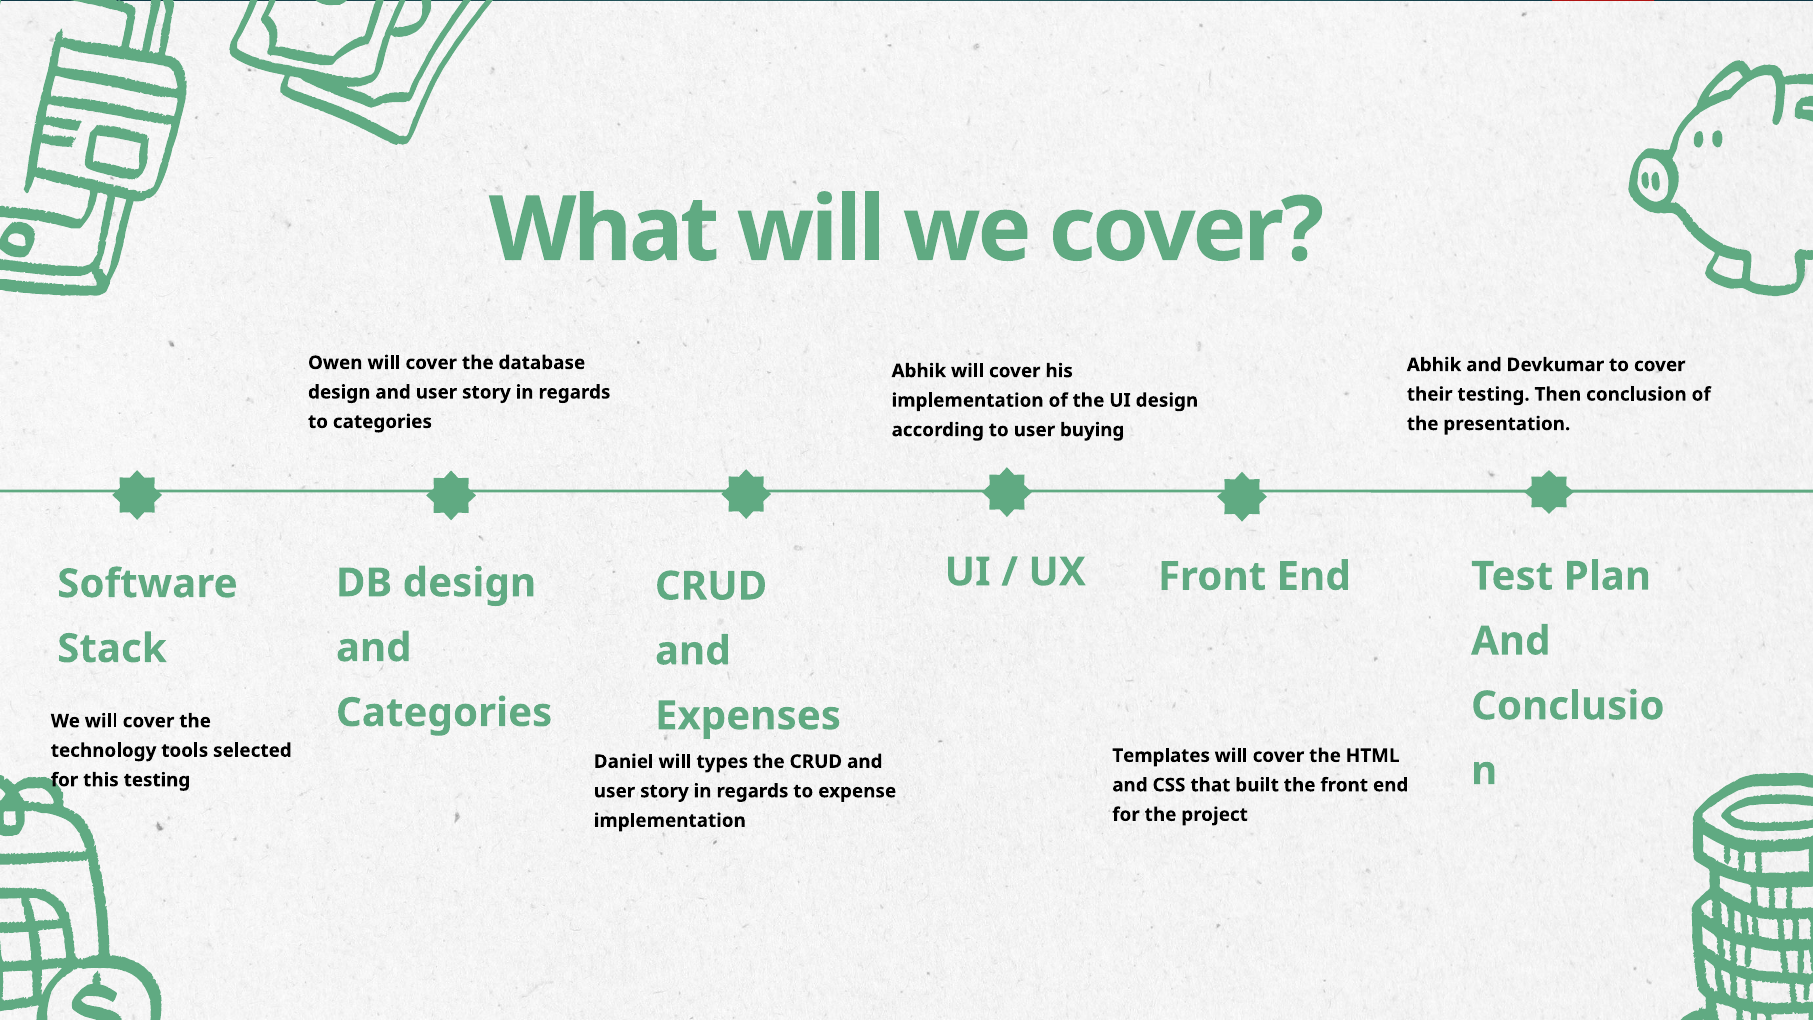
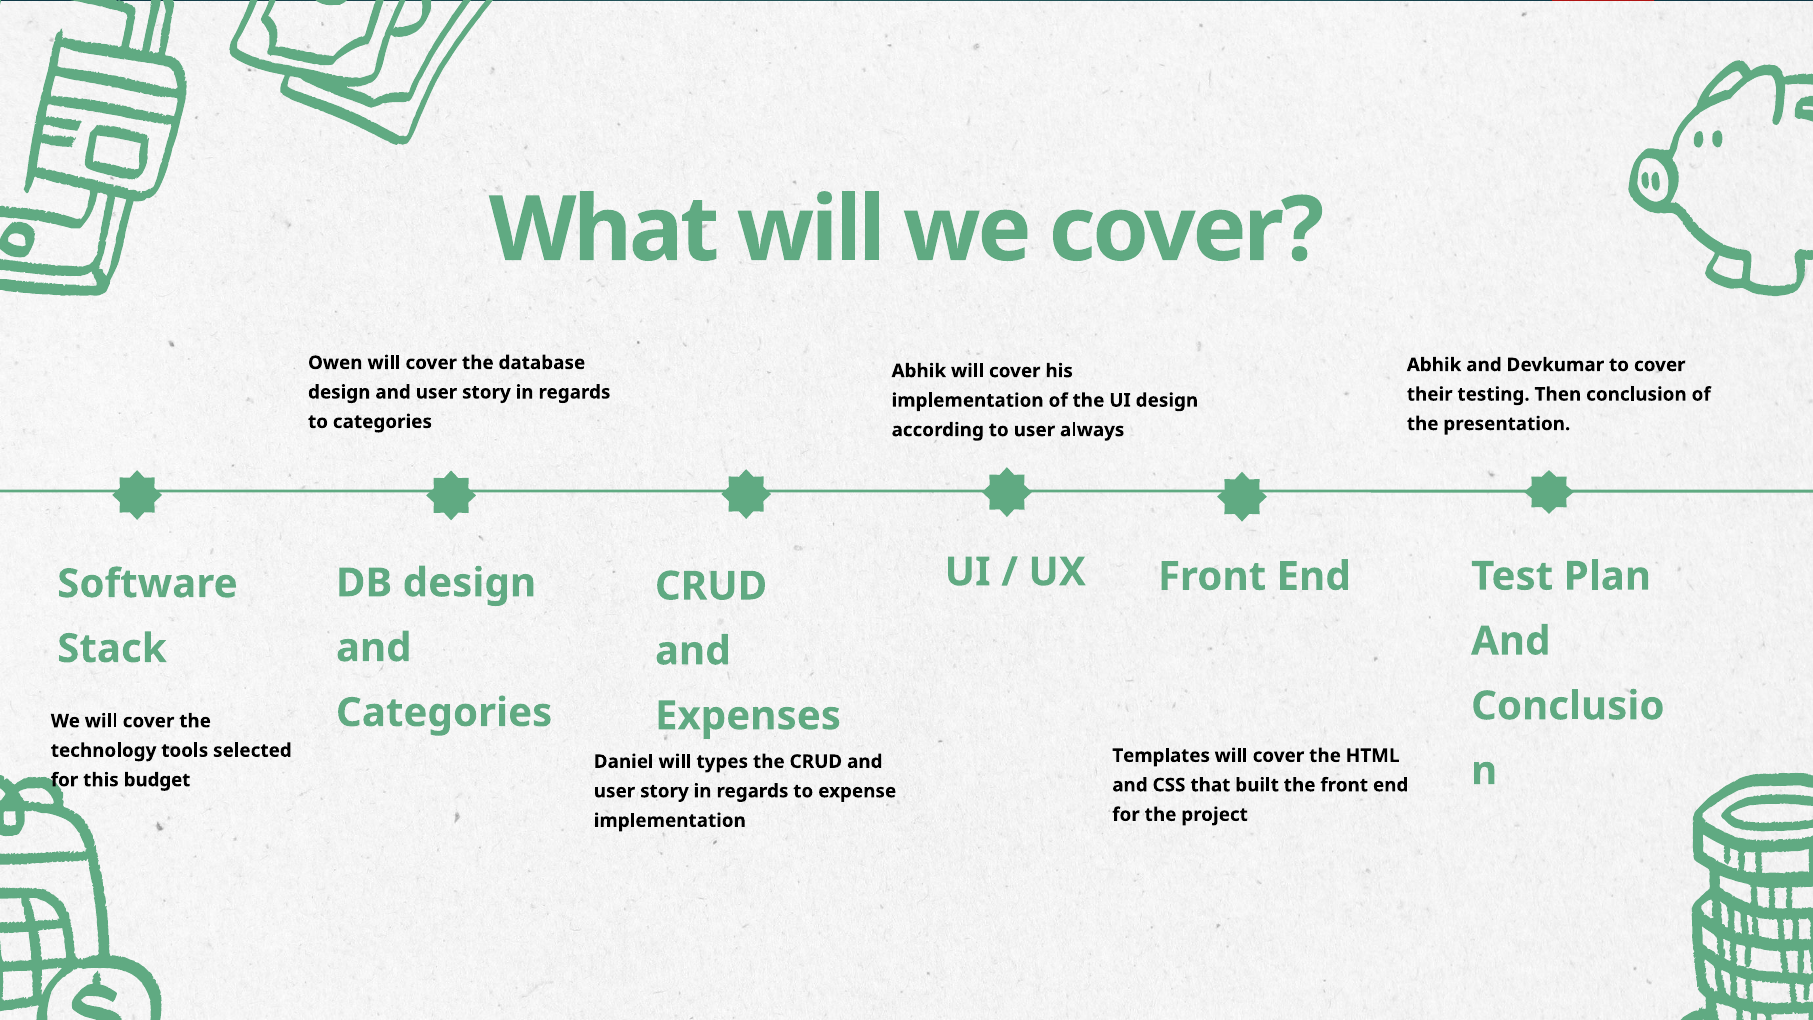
buying: buying -> always
this testing: testing -> budget
